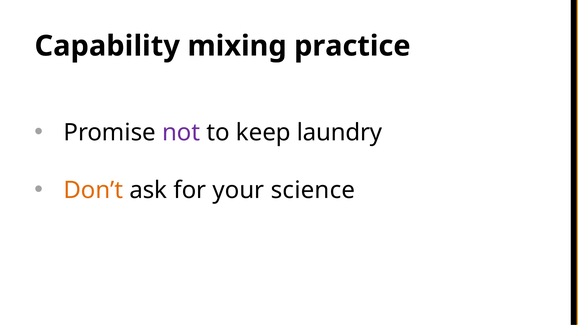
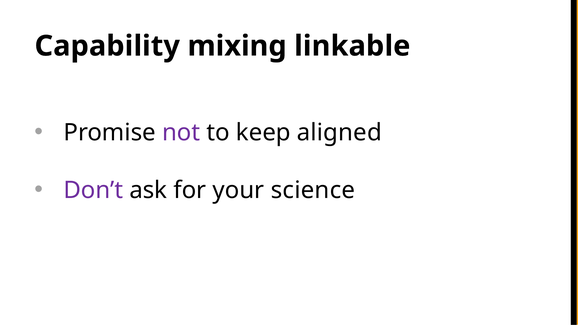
practice: practice -> linkable
laundry: laundry -> aligned
Don’t colour: orange -> purple
